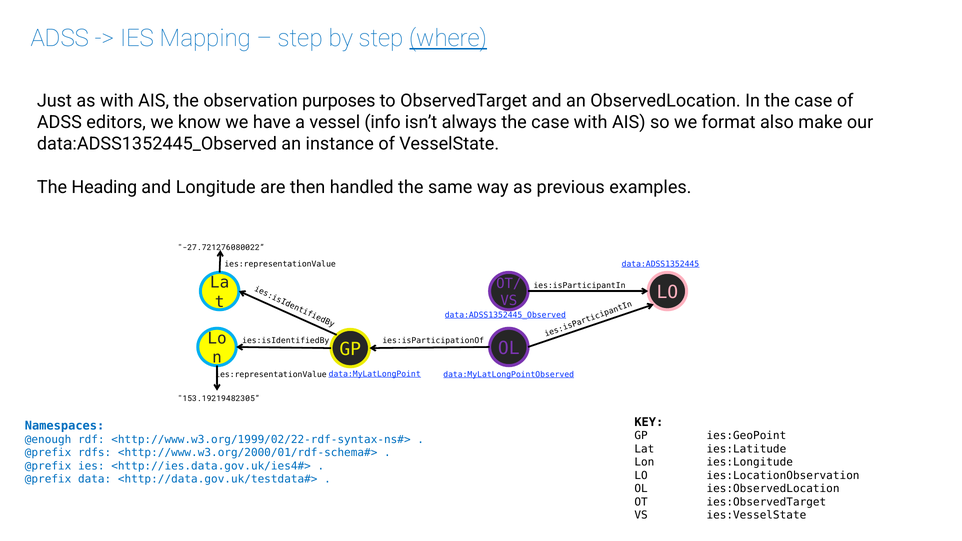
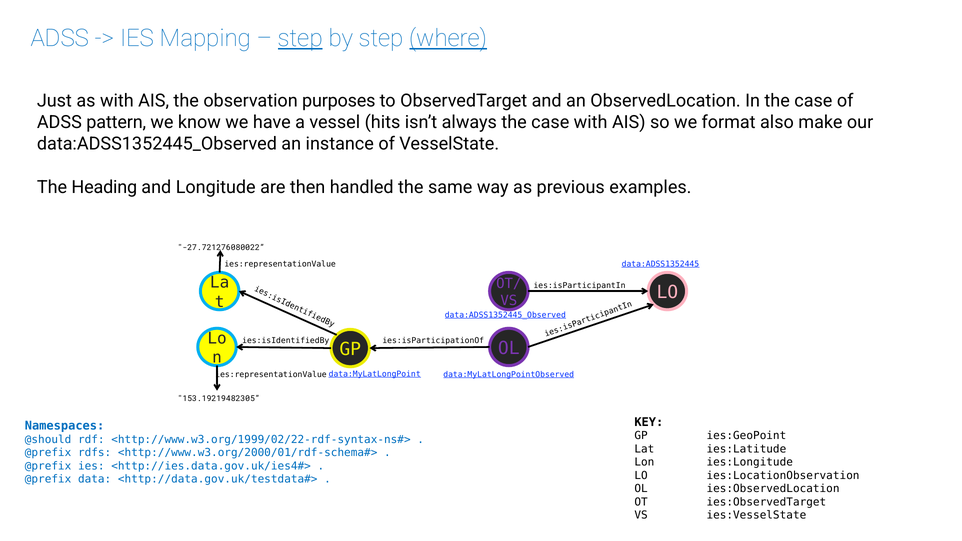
step at (300, 39) underline: none -> present
editors: editors -> pattern
info: info -> hits
@enough: @enough -> @should
